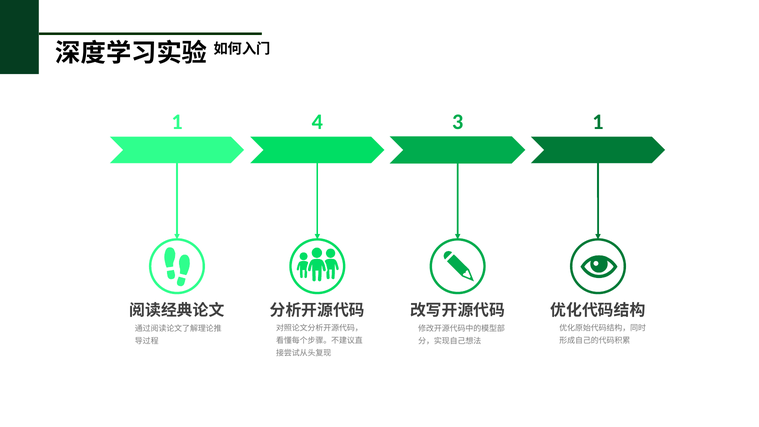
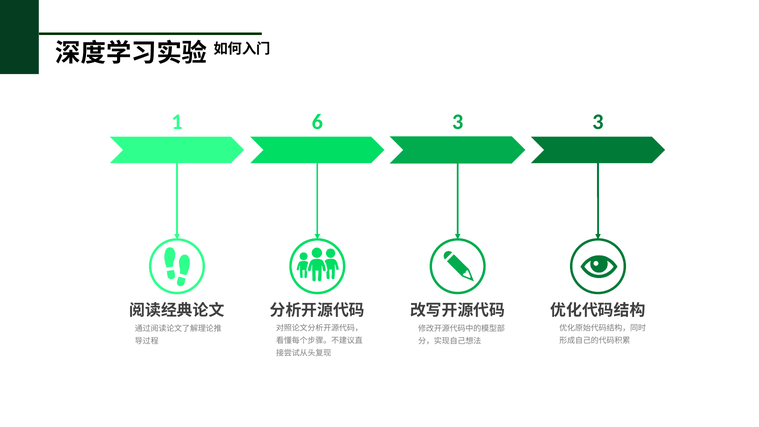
4: 4 -> 6
3 1: 1 -> 3
